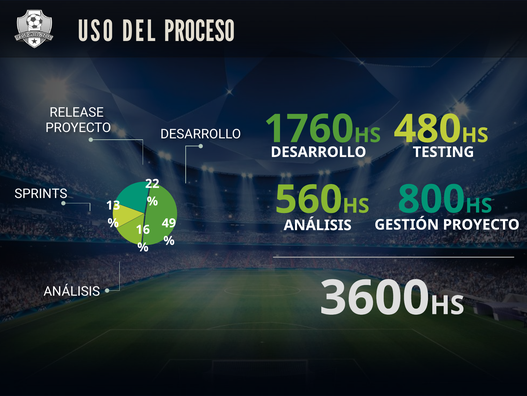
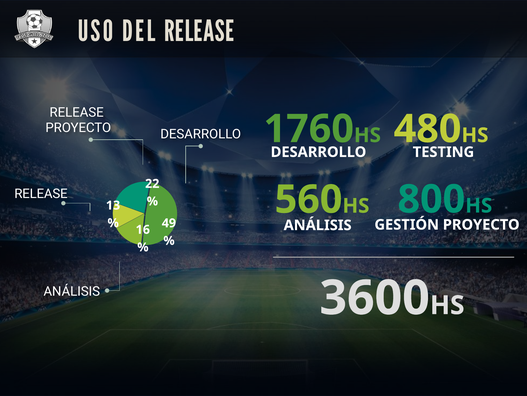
DEL PROCESO: PROCESO -> RELEASE
SPRINTS at (41, 193): SPRINTS -> RELEASE
